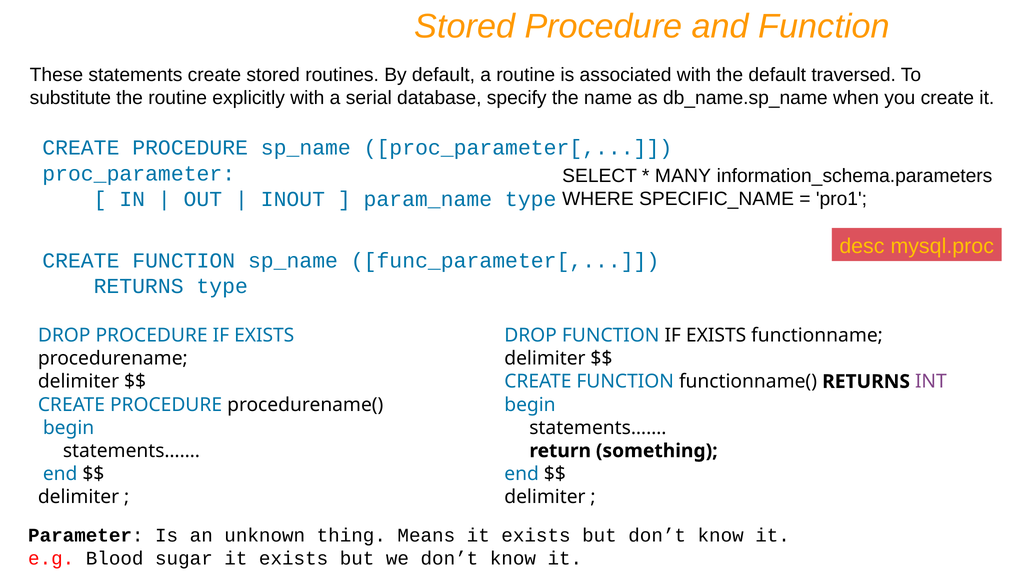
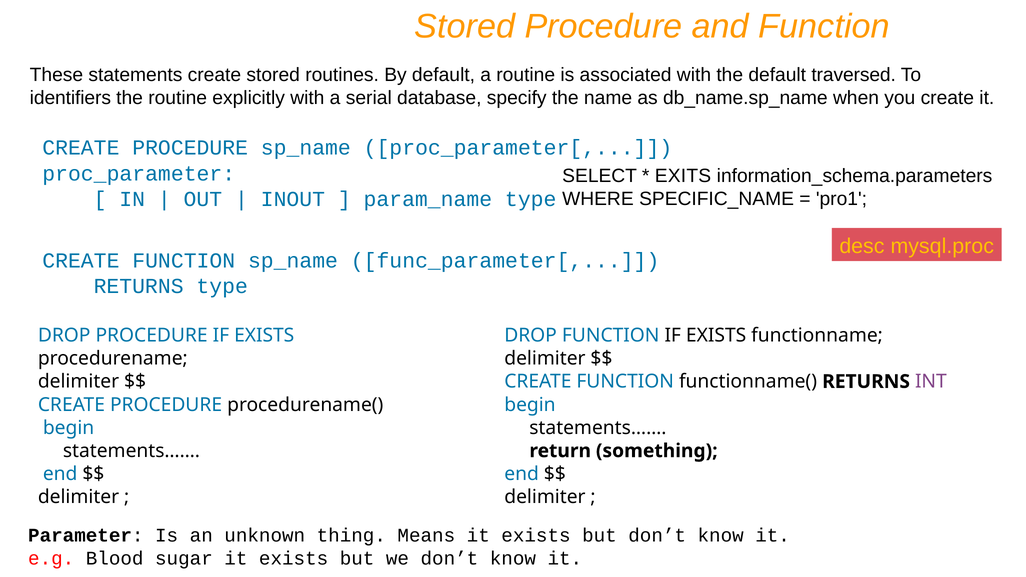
substitute: substitute -> identifiers
MANY: MANY -> EXITS
